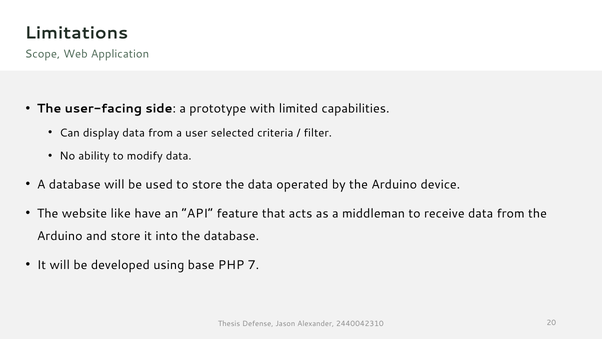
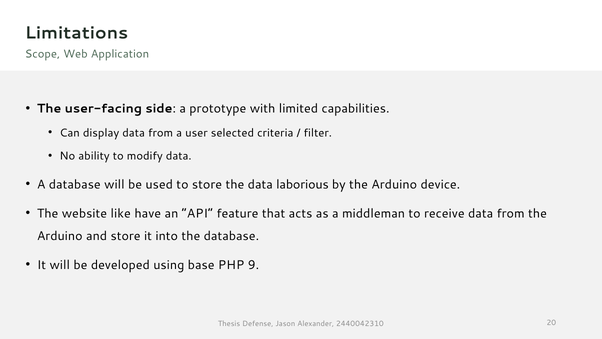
operated: operated -> laborious
7: 7 -> 9
